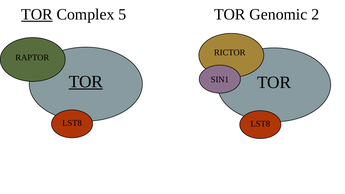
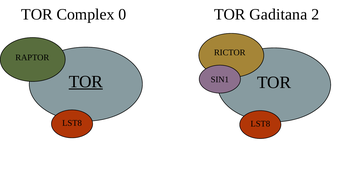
TOR at (37, 14) underline: present -> none
5: 5 -> 0
Genomic: Genomic -> Gaditana
